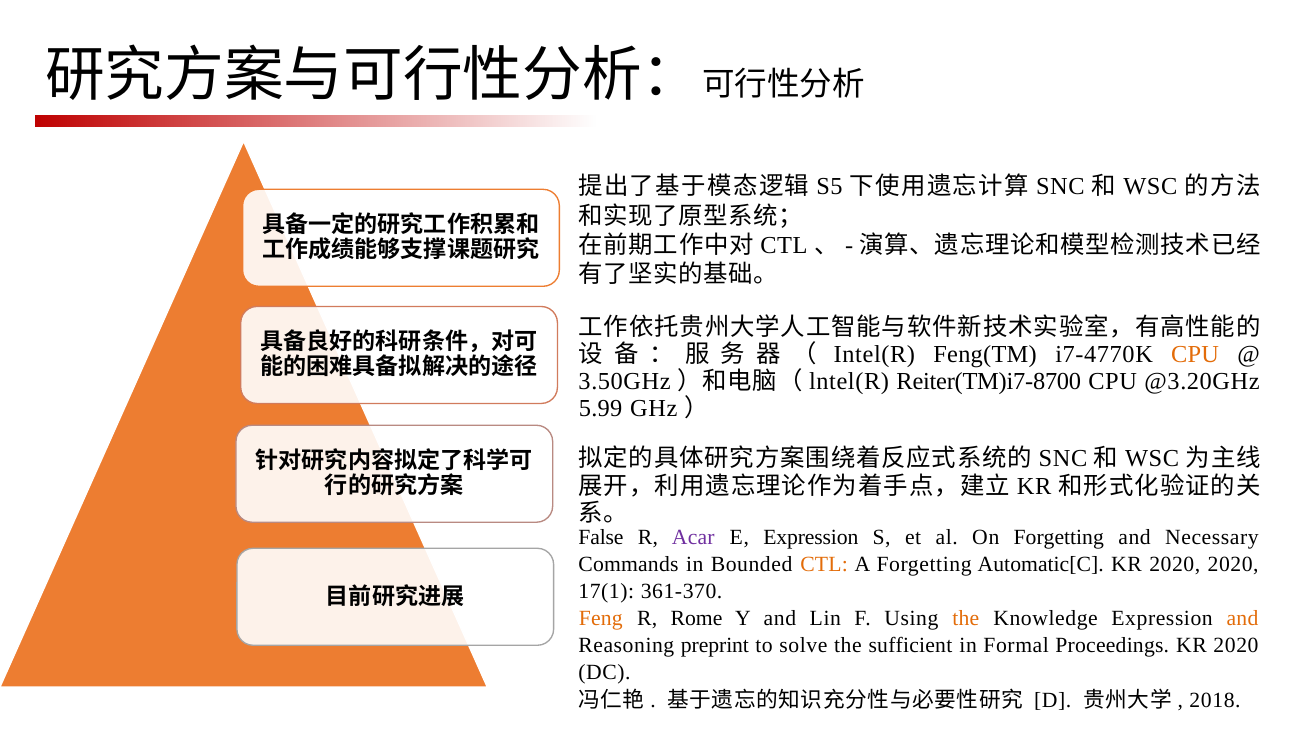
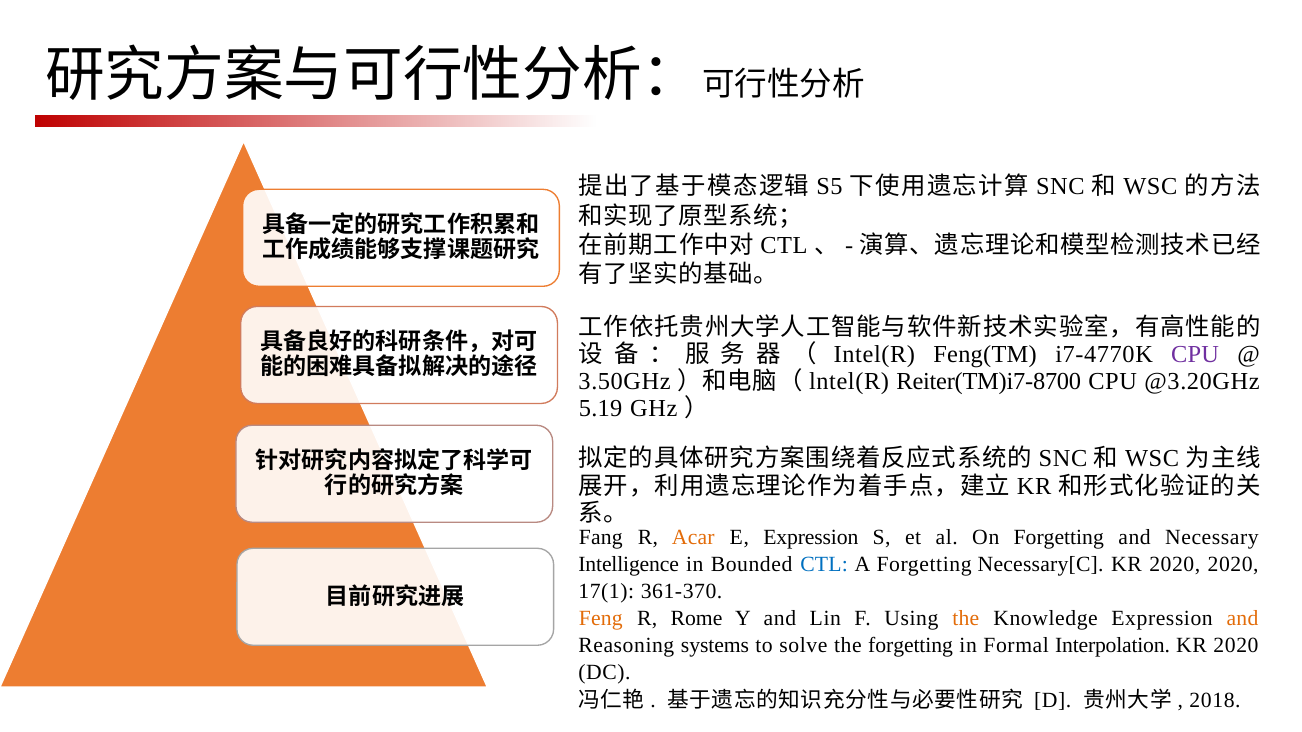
CPU at (1195, 355) colour: orange -> purple
5.99: 5.99 -> 5.19
False: False -> Fang
Acar colour: purple -> orange
Commands: Commands -> Intelligence
CTL at (824, 565) colour: orange -> blue
Automatic[C: Automatic[C -> Necessary[C
preprint: preprint -> systems
the sufficient: sufficient -> forgetting
Proceedings: Proceedings -> Interpolation
